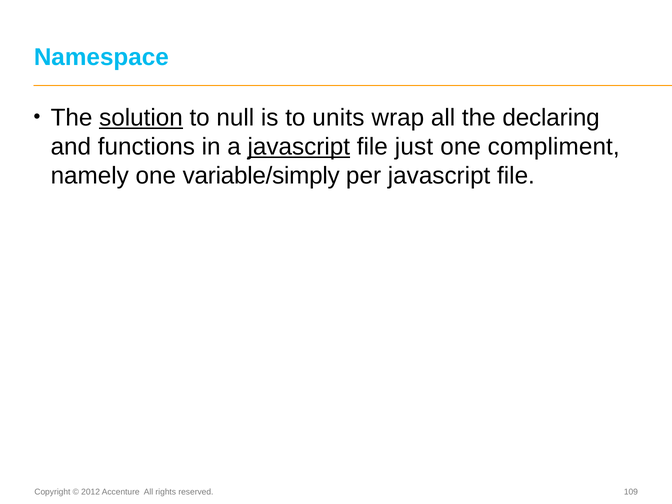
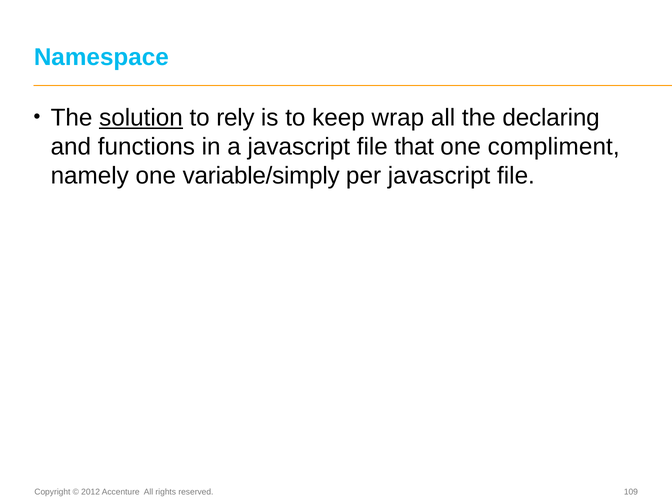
null: null -> rely
units: units -> keep
javascript at (299, 147) underline: present -> none
just: just -> that
